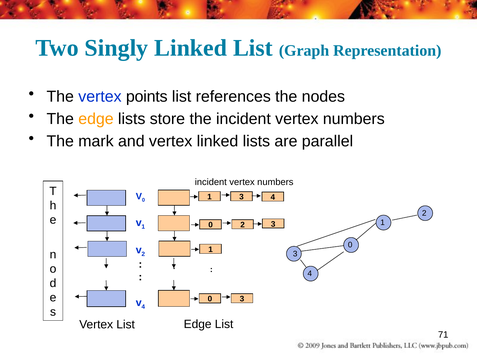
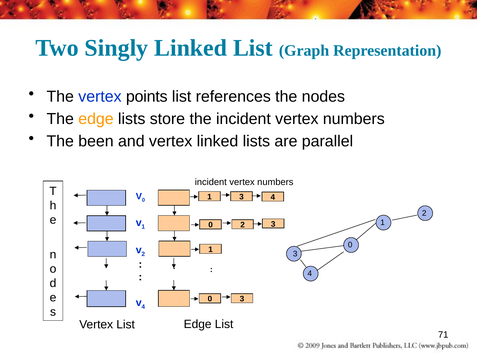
mark: mark -> been
